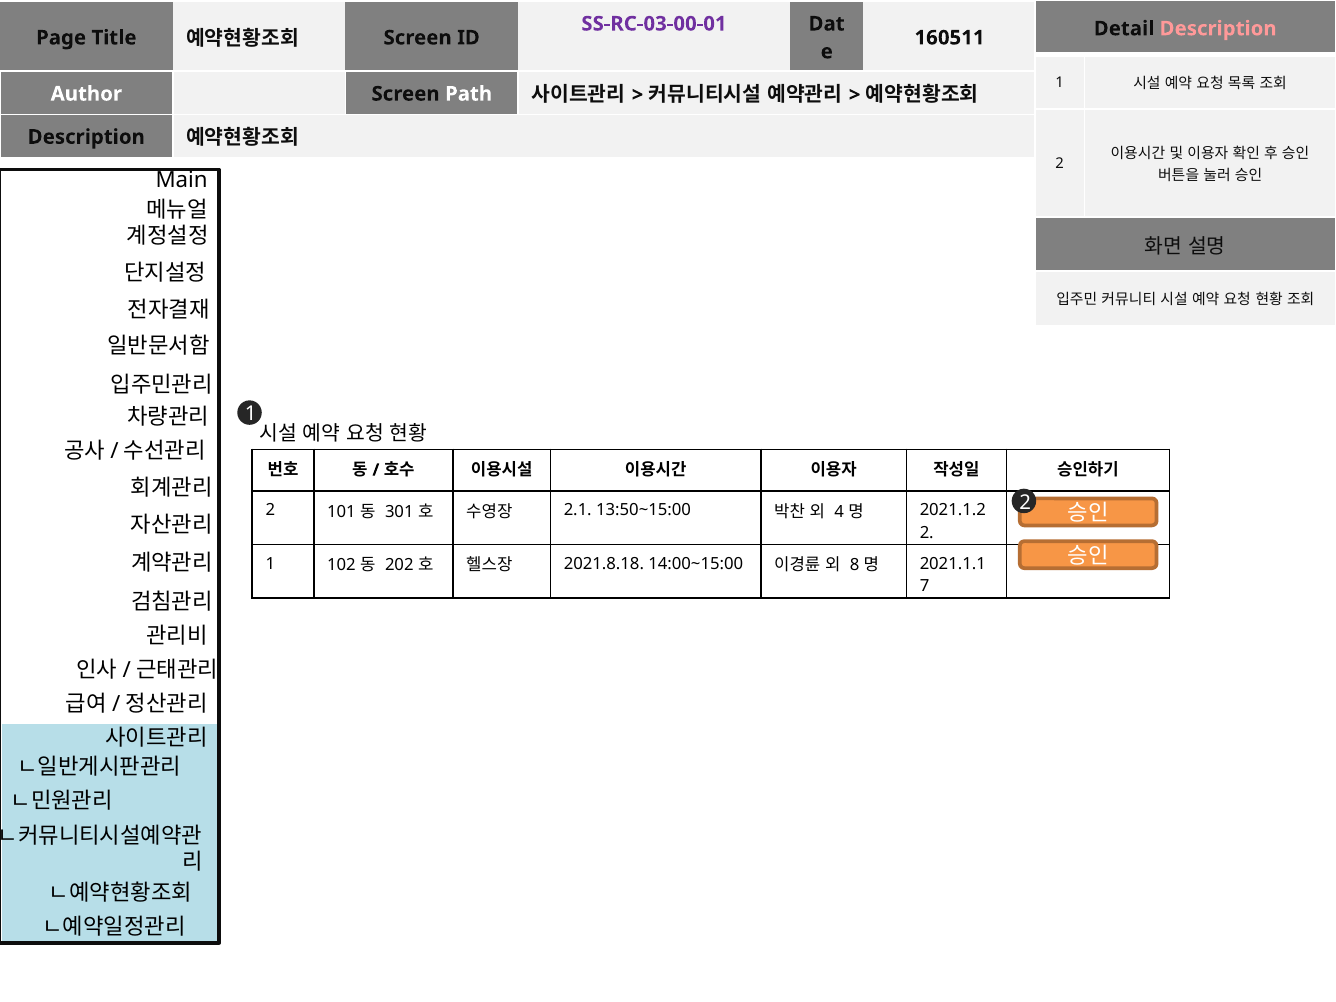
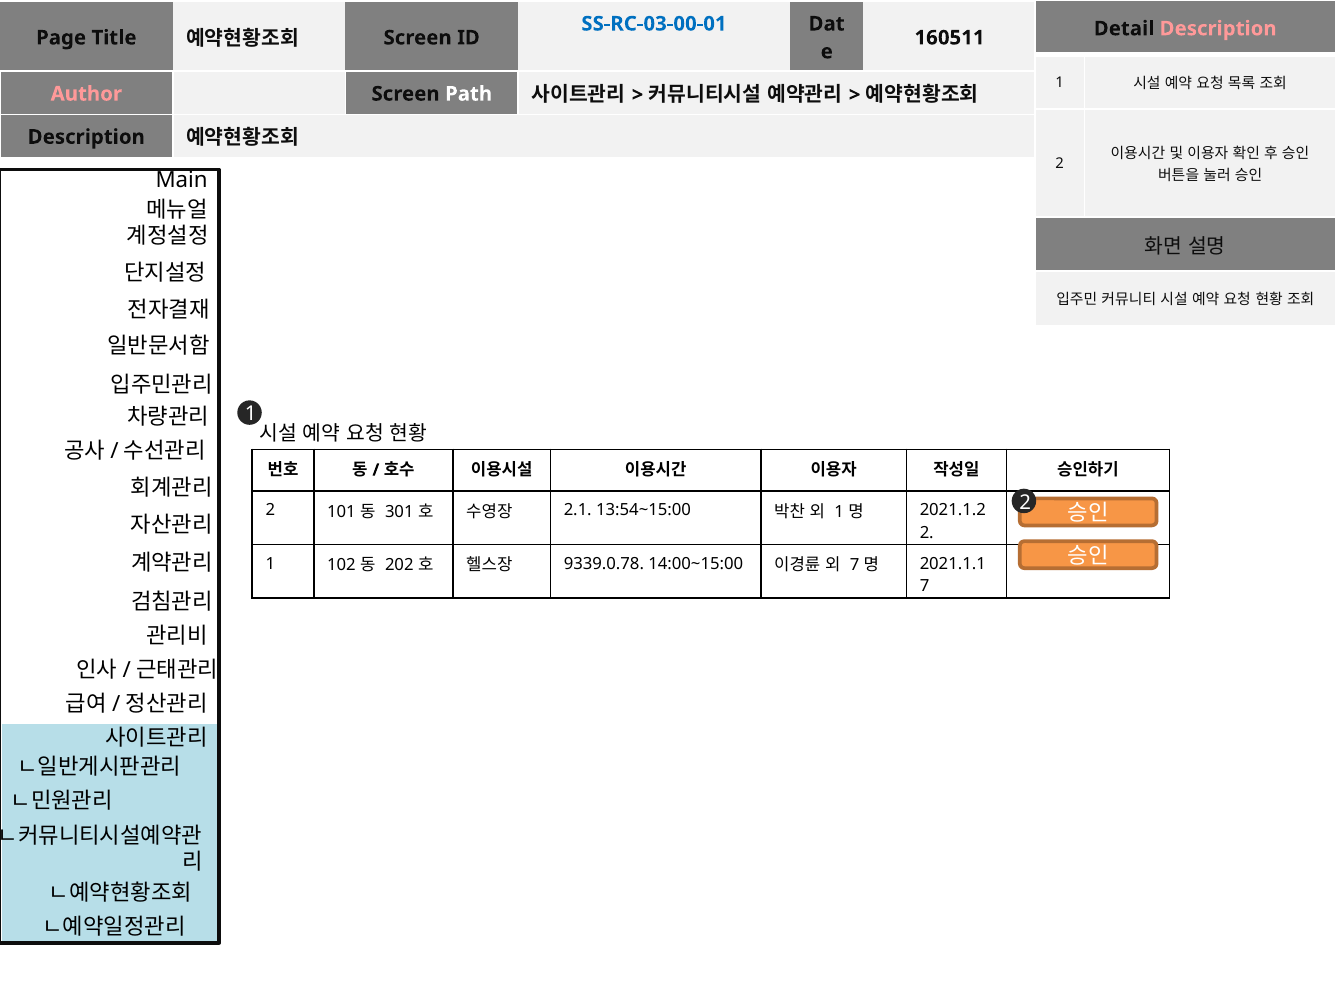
SS-RC-03-00-01 colour: purple -> blue
Author colour: white -> pink
13:50~15:00: 13:50~15:00 -> 13:54~15:00
4 at (839, 512): 4 -> 1
2021.8.18: 2021.8.18 -> 9339.0.78
8 at (855, 565): 8 -> 7
